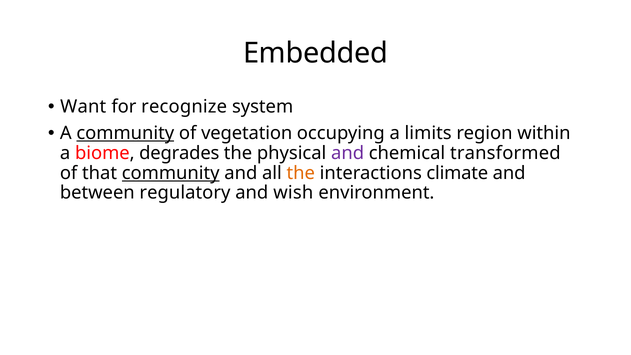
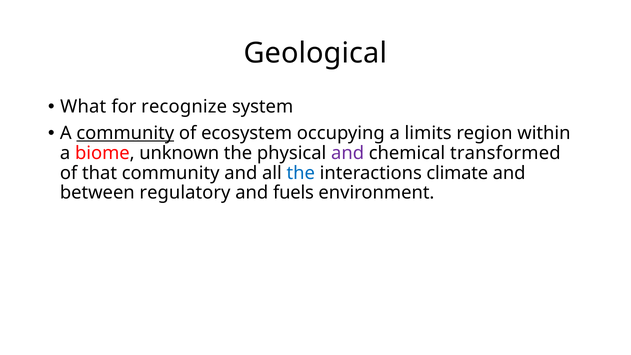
Embedded: Embedded -> Geological
Want: Want -> What
vegetation: vegetation -> ecosystem
degrades: degrades -> unknown
community at (171, 173) underline: present -> none
the at (301, 173) colour: orange -> blue
wish: wish -> fuels
